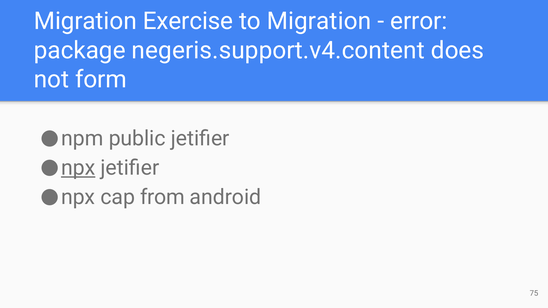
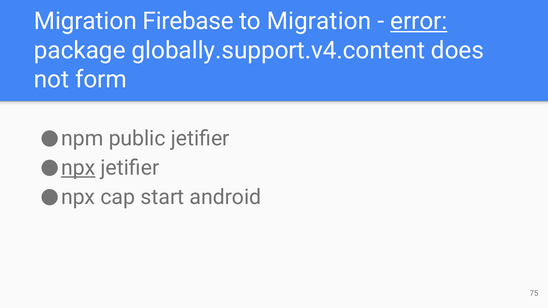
Exercise: Exercise -> Firebase
error underline: none -> present
negeris.support.v4.content: negeris.support.v4.content -> globally.support.v4.content
from: from -> start
